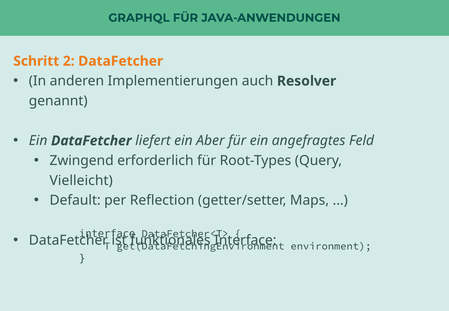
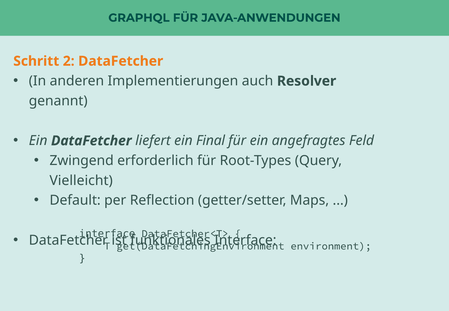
Aber: Aber -> Final
